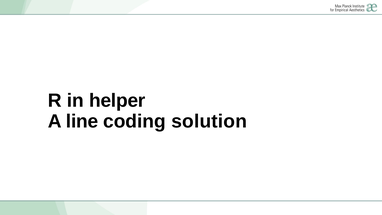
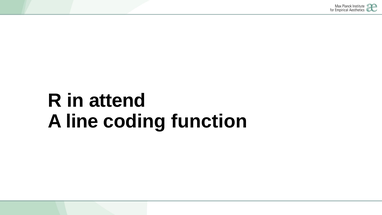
helper: helper -> attend
solution: solution -> function
